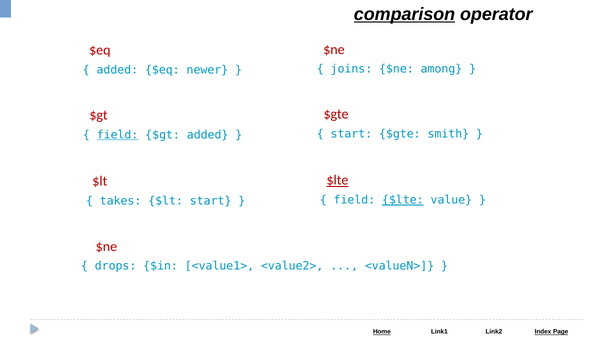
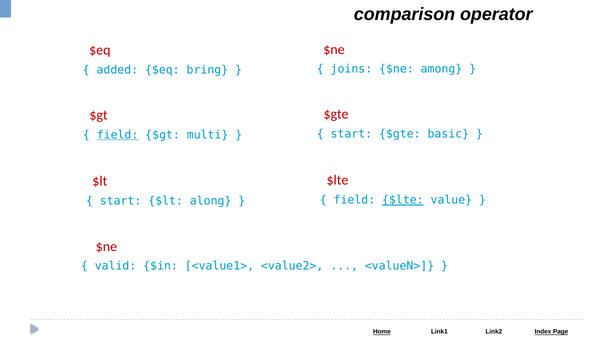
comparison underline: present -> none
newer: newer -> bring
smith: smith -> basic
$gt added: added -> multi
$lte at (337, 181) underline: present -> none
takes at (121, 201): takes -> start
$lt start: start -> along
drops: drops -> valid
